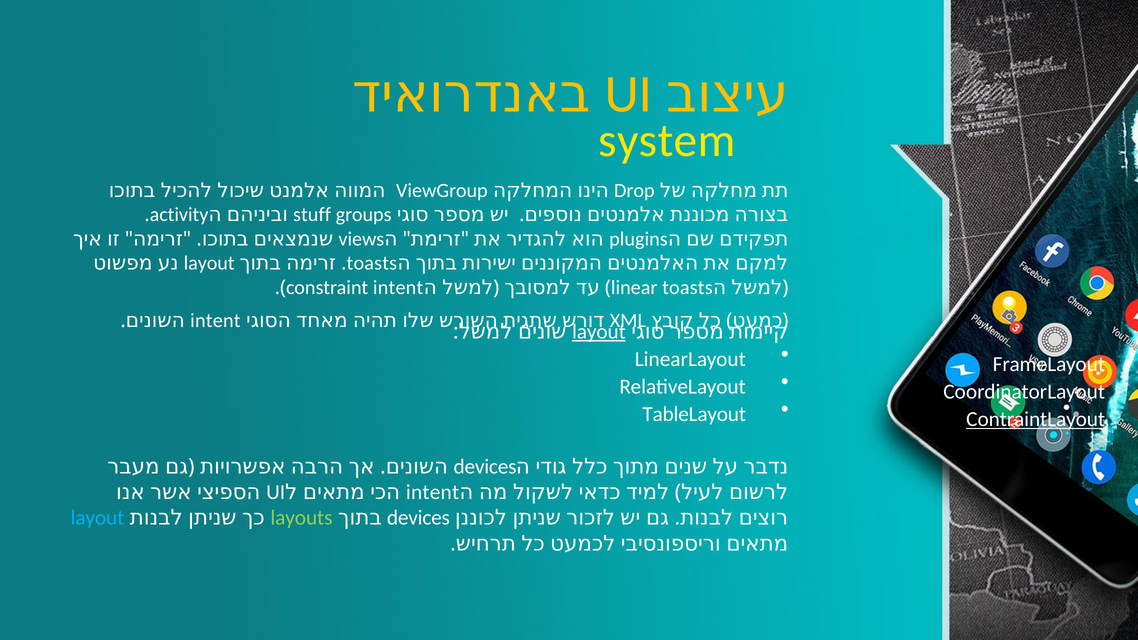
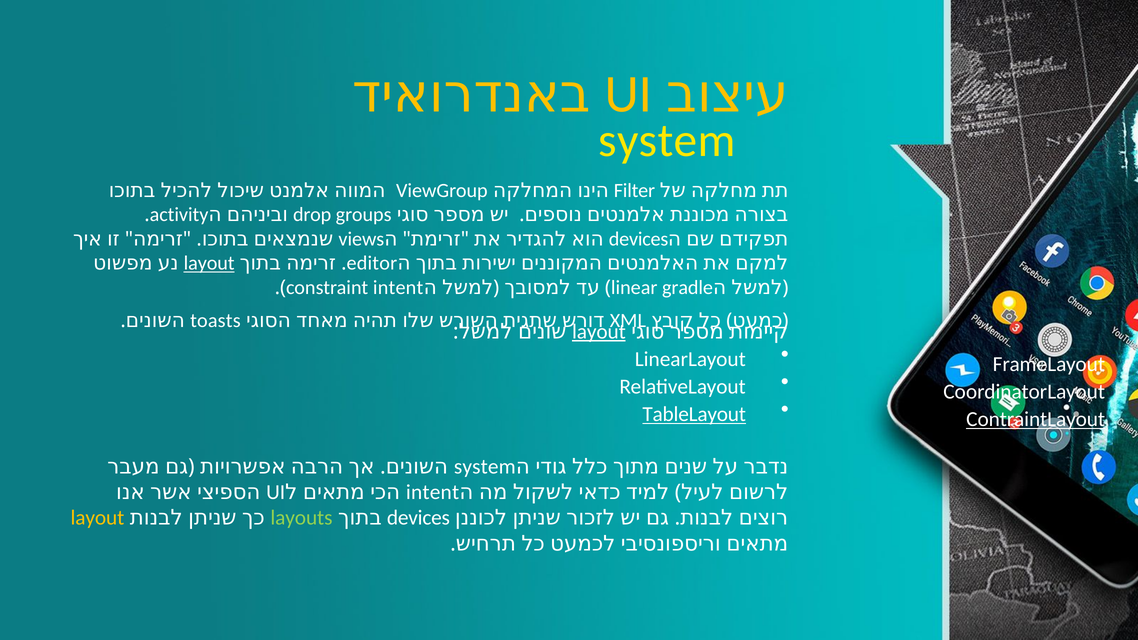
Drop: Drop -> Filter
stuff: stuff -> drop
plugins at (638, 239): plugins -> devices
layout at (209, 263) underline: none -> present
toasts at (372, 263): toasts -> editor
toasts at (687, 287): toasts -> gradle
intent at (215, 320): intent -> toasts
TableLayout underline: none -> present
devices at (485, 467): devices -> system
layout at (97, 518) colour: light blue -> yellow
